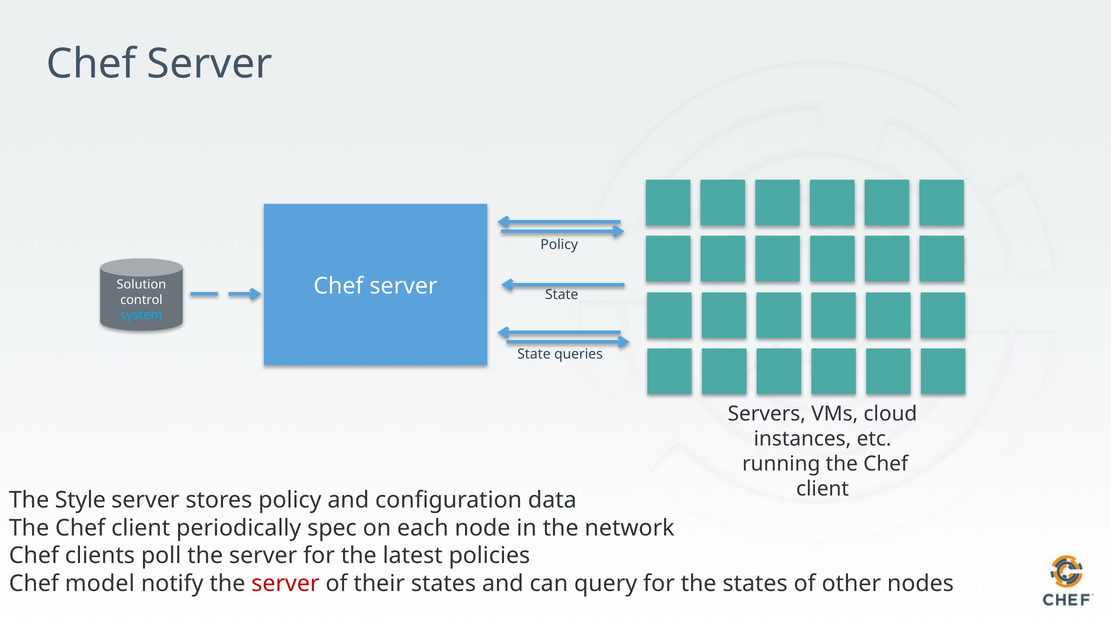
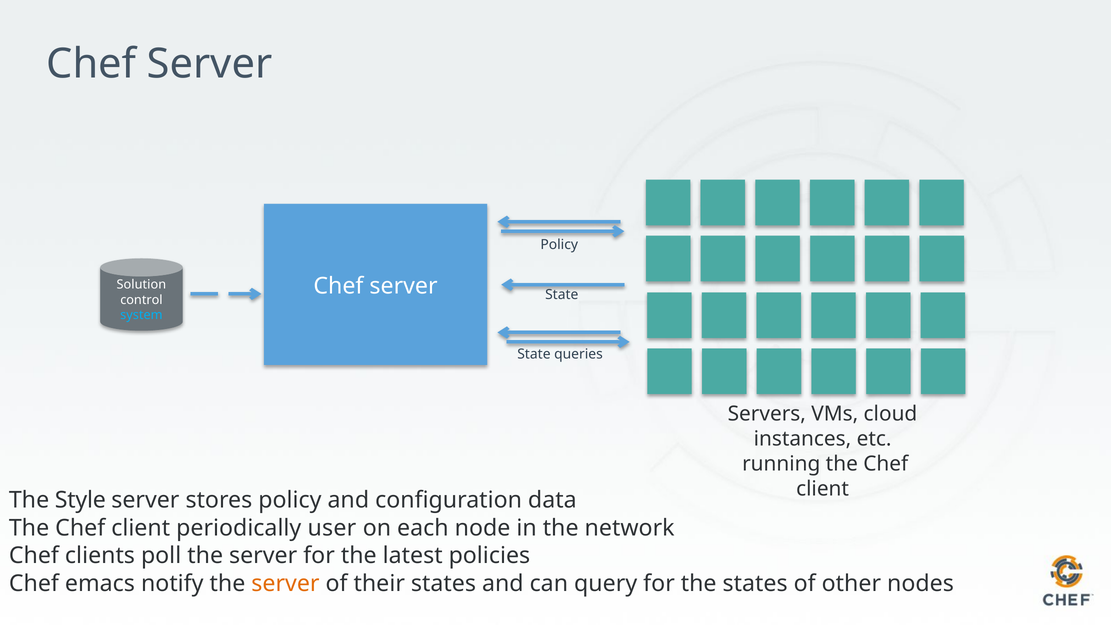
spec: spec -> user
model: model -> emacs
server at (285, 584) colour: red -> orange
